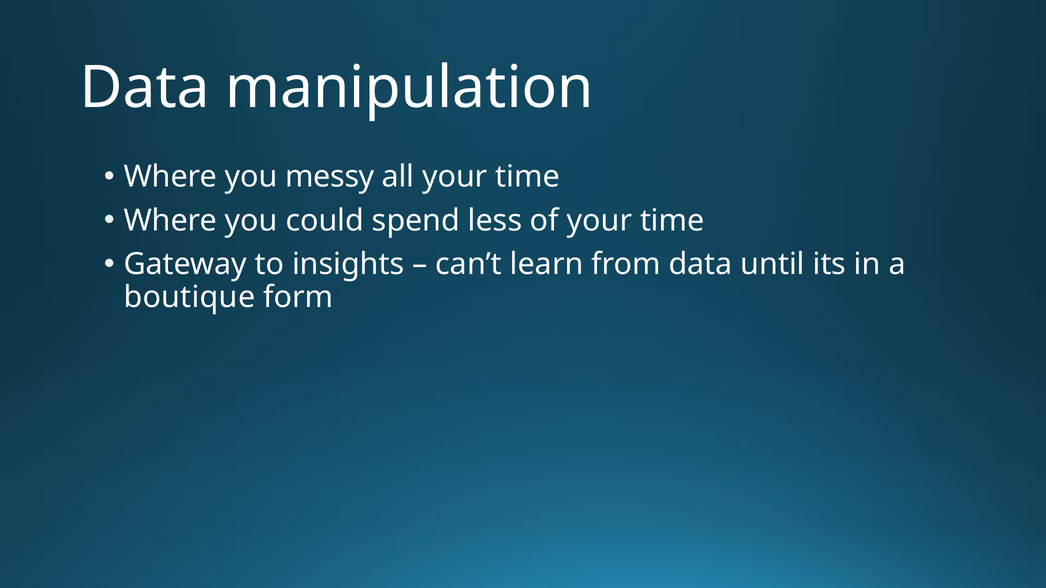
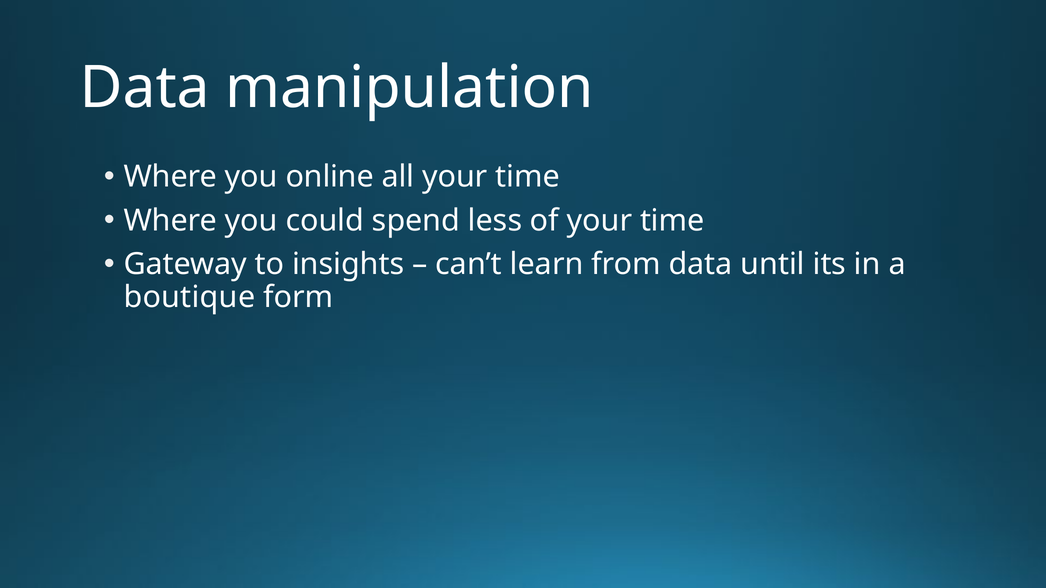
messy: messy -> online
